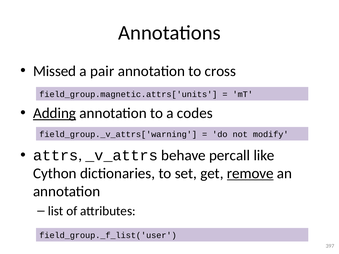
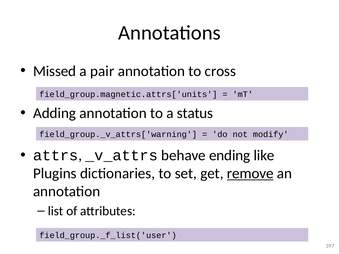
Adding underline: present -> none
codes: codes -> status
percall: percall -> ending
Cython: Cython -> Plugins
